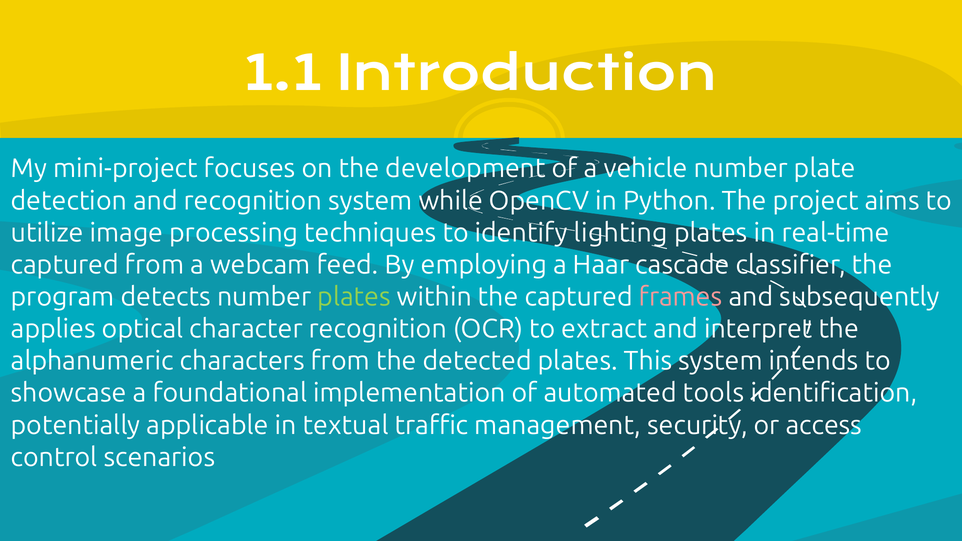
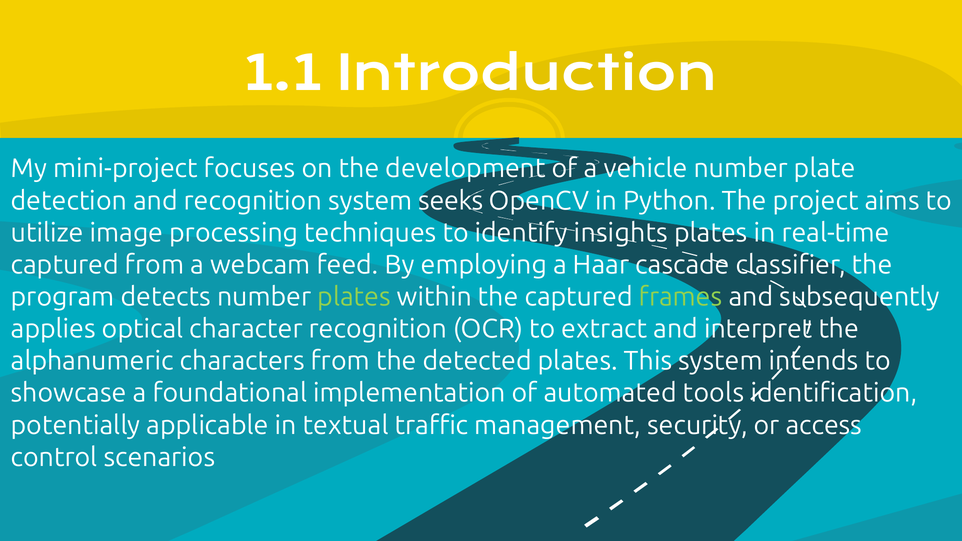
while: while -> seeks
lighting: lighting -> insights
frames colour: pink -> light green
